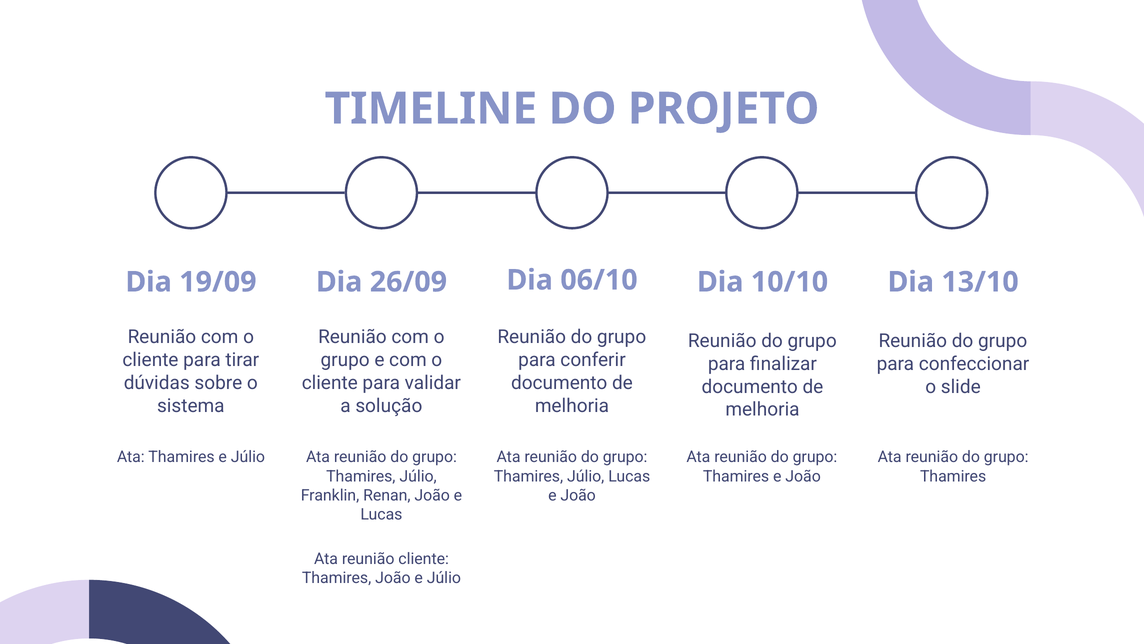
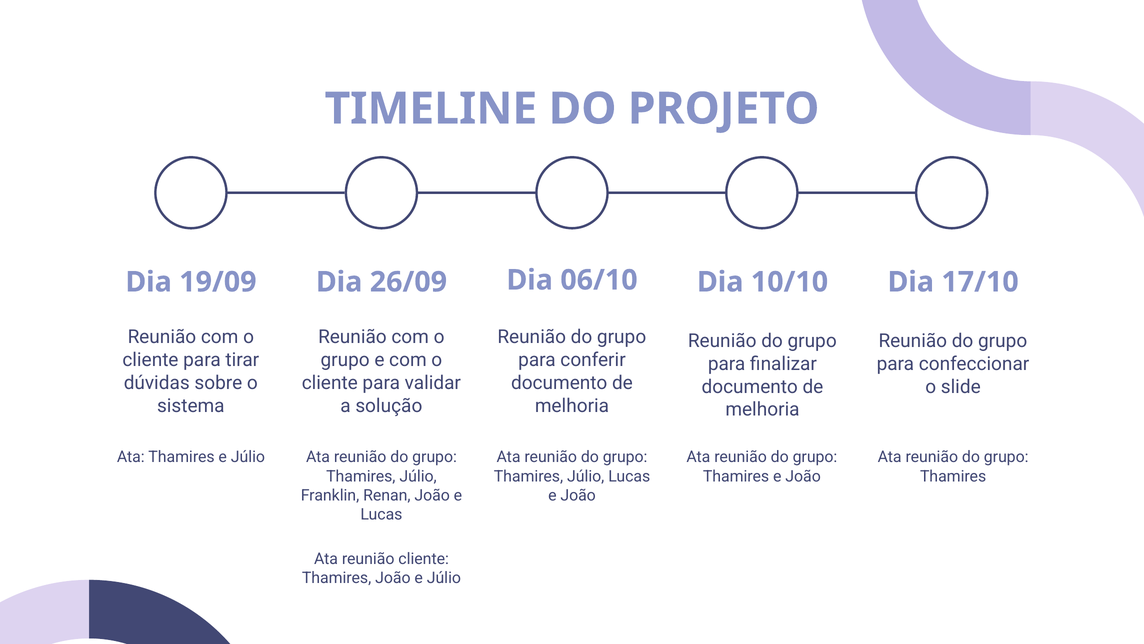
13/10: 13/10 -> 17/10
